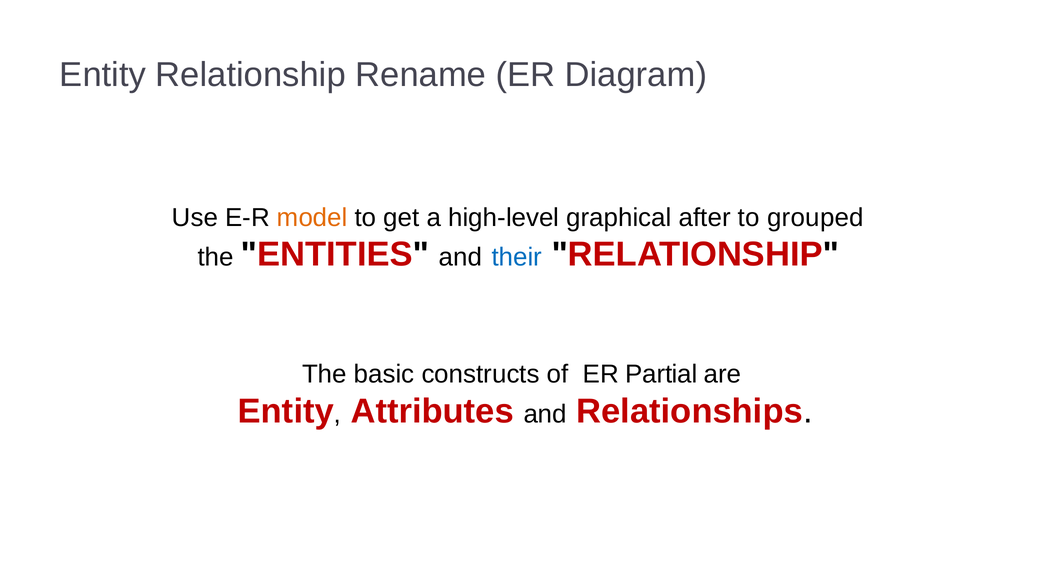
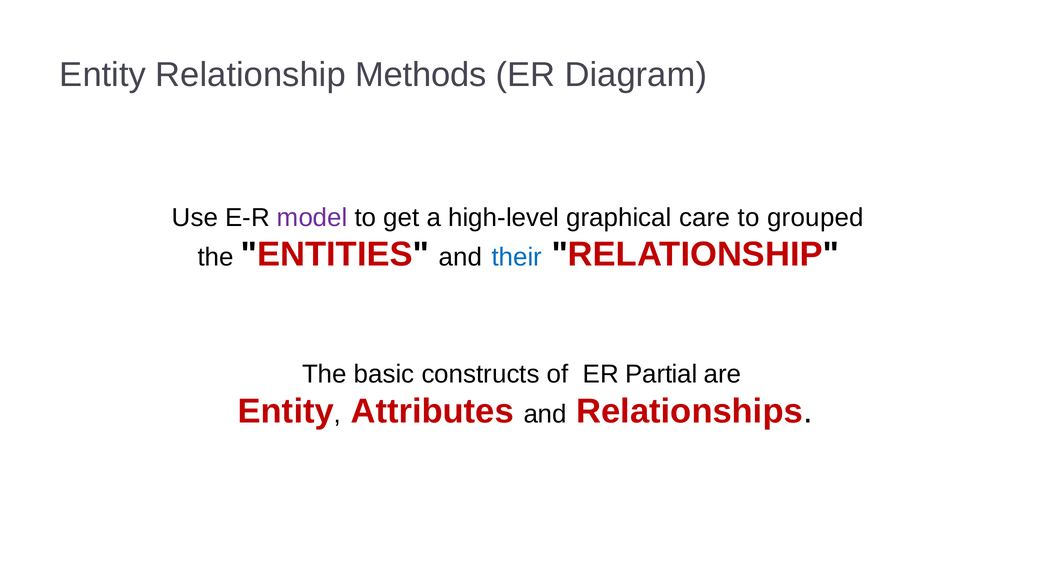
Rename: Rename -> Methods
model colour: orange -> purple
after: after -> care
